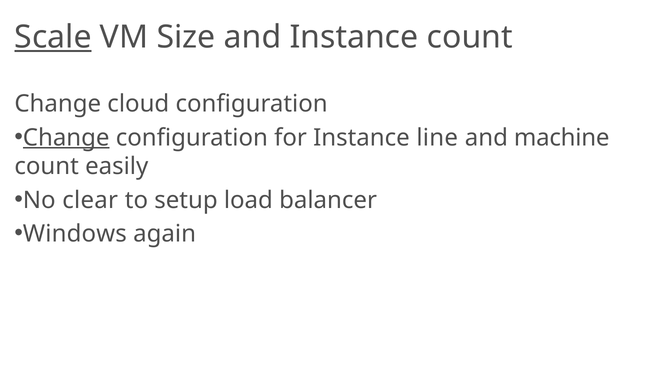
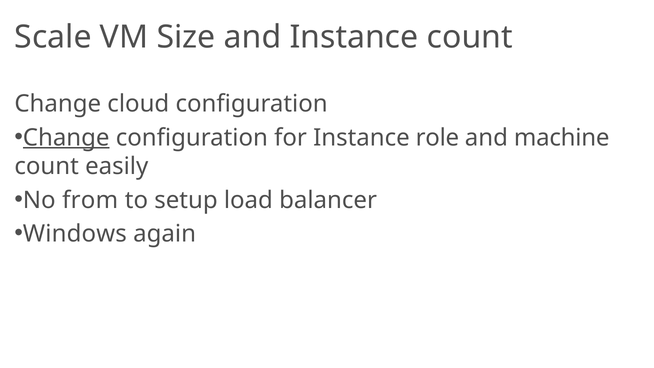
Scale underline: present -> none
line: line -> role
clear: clear -> from
